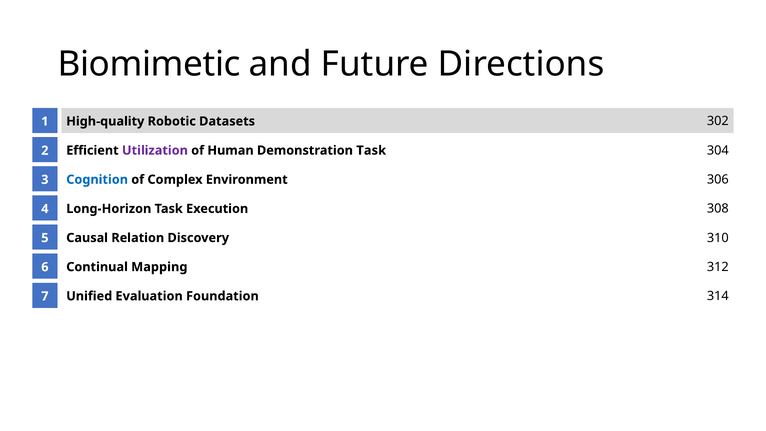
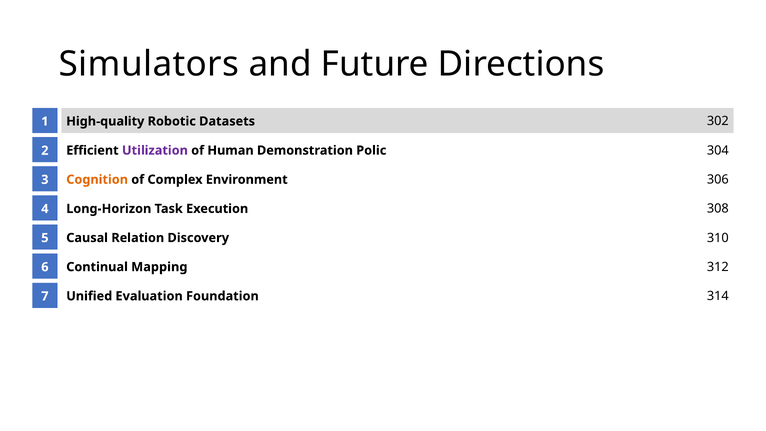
Biomimetic: Biomimetic -> Simulators
Demonstration Task: Task -> Polic
Cognition colour: blue -> orange
